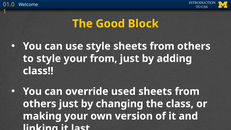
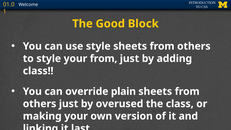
used: used -> plain
changing: changing -> overused
